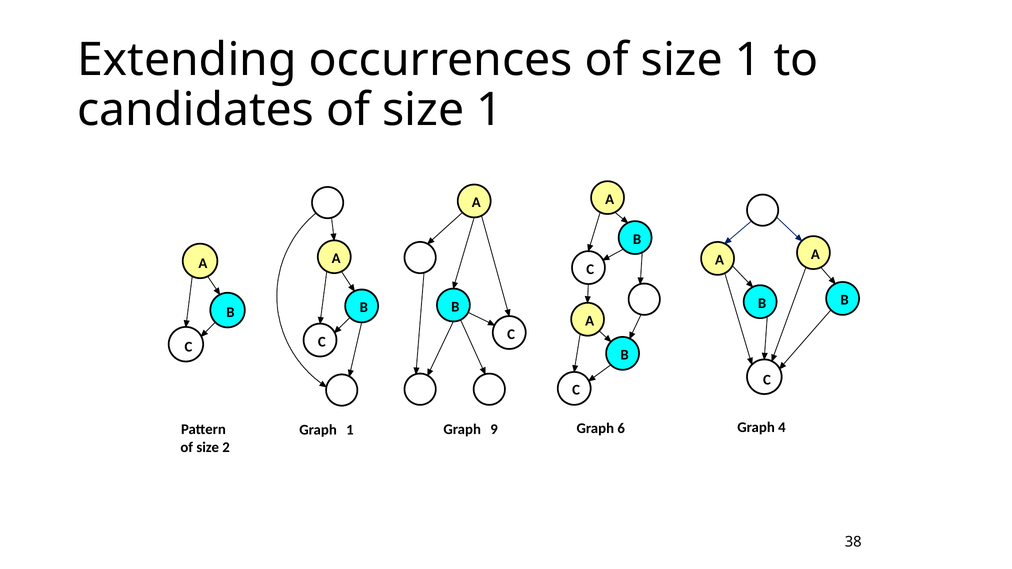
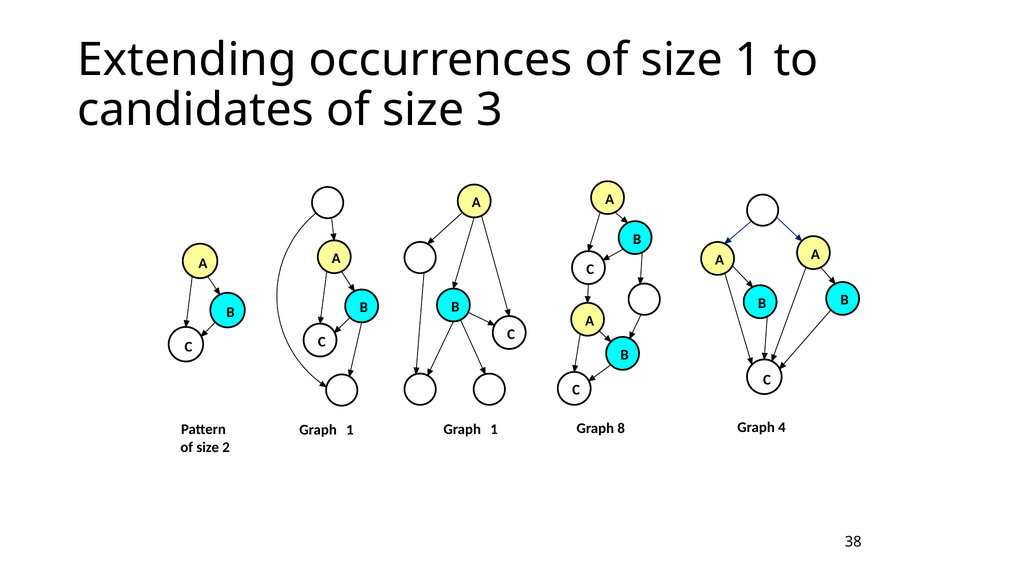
candidates of size 1: 1 -> 3
1 Graph 9: 9 -> 1
6: 6 -> 8
